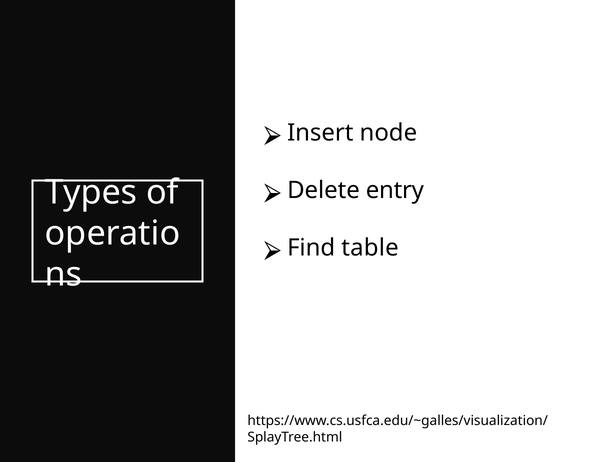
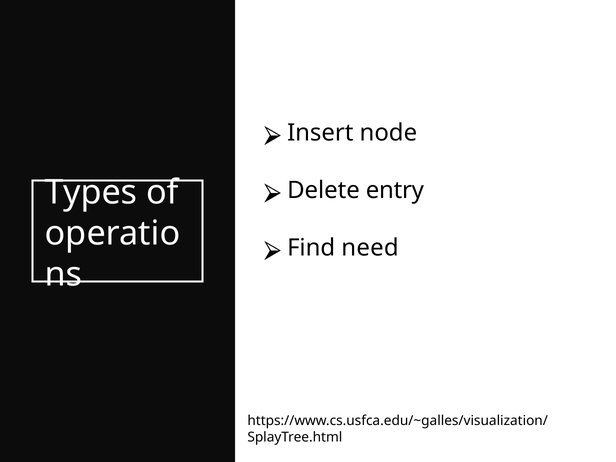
table: table -> need
